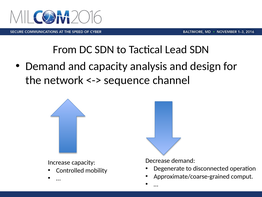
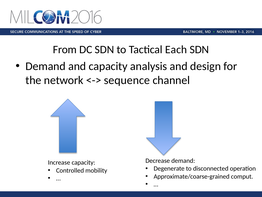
Lead: Lead -> Each
